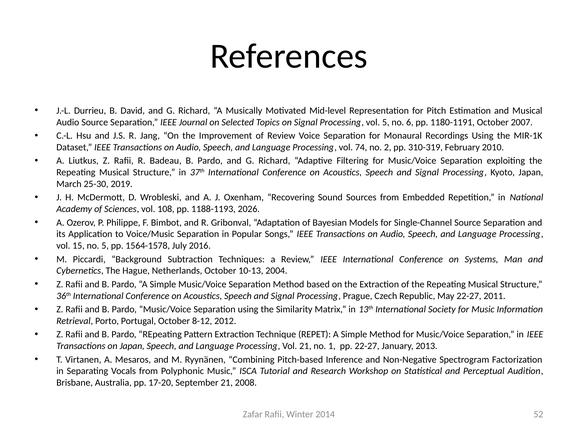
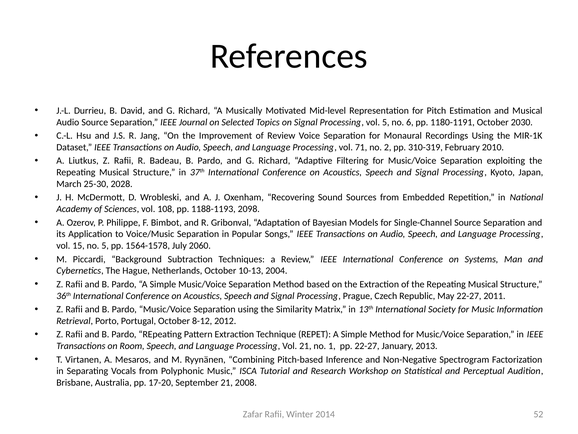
2007: 2007 -> 2030
74: 74 -> 71
2019: 2019 -> 2028
2026: 2026 -> 2098
2016: 2016 -> 2060
on Japan: Japan -> Room
